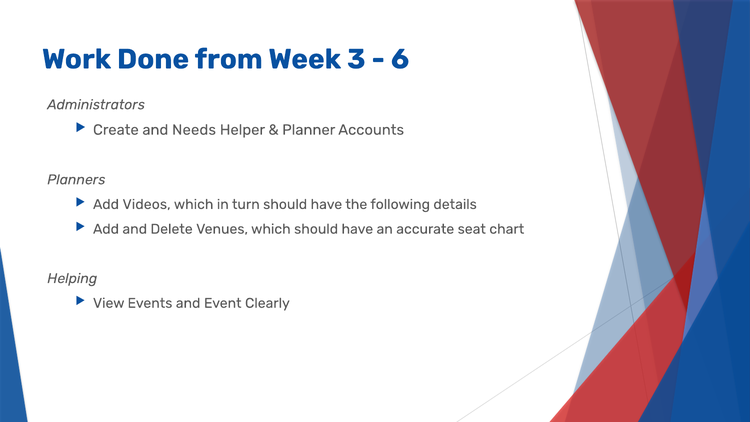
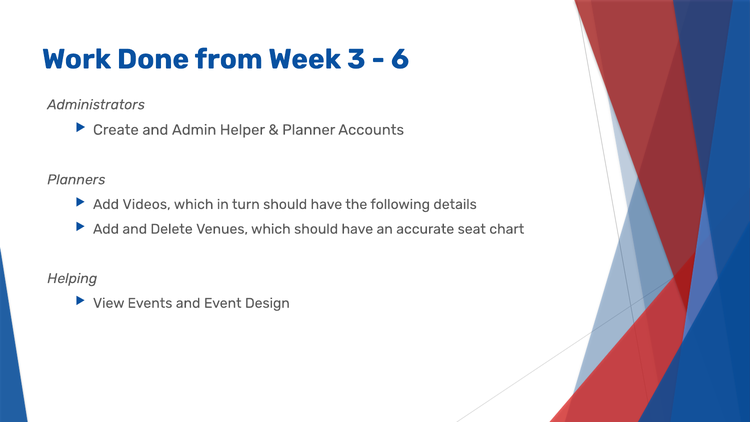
Needs: Needs -> Admin
Clearly: Clearly -> Design
